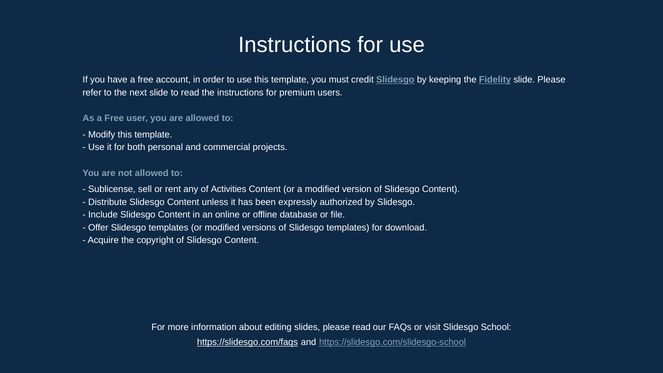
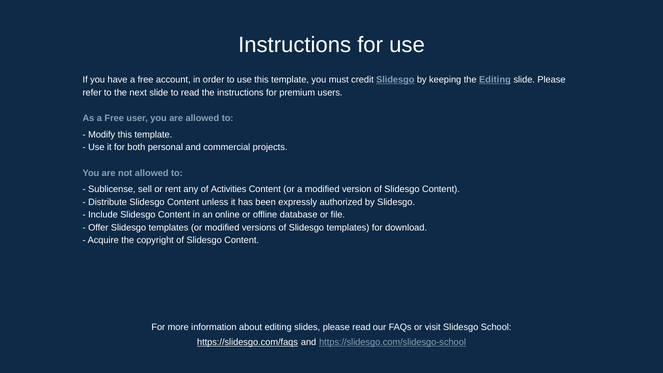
the Fidelity: Fidelity -> Editing
